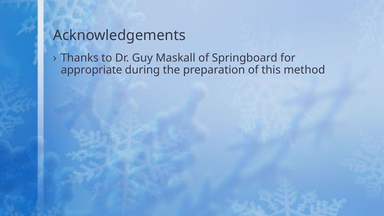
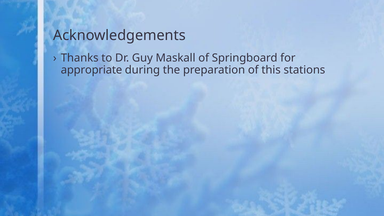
method: method -> stations
